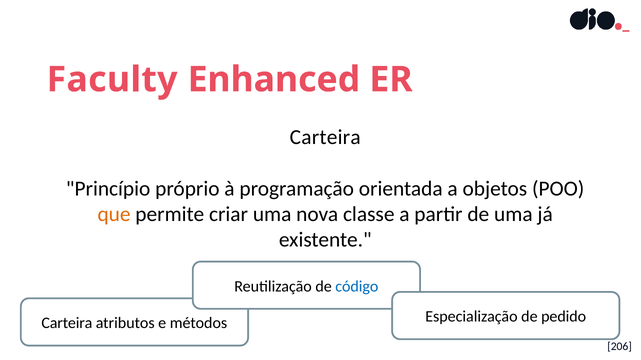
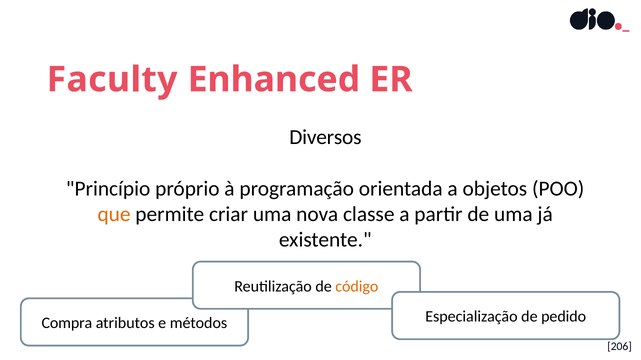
Carteira at (325, 138): Carteira -> Diversos
código colour: blue -> orange
Carteira at (67, 324): Carteira -> Compra
